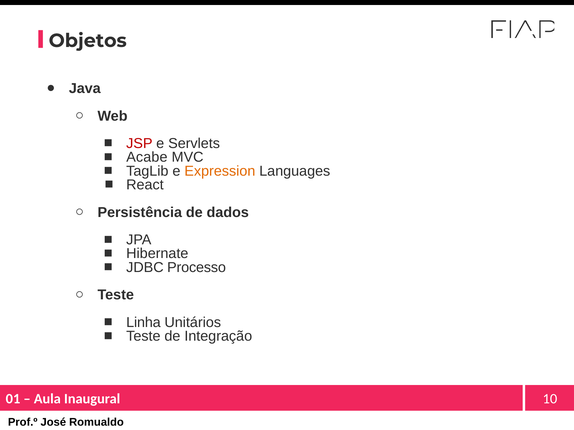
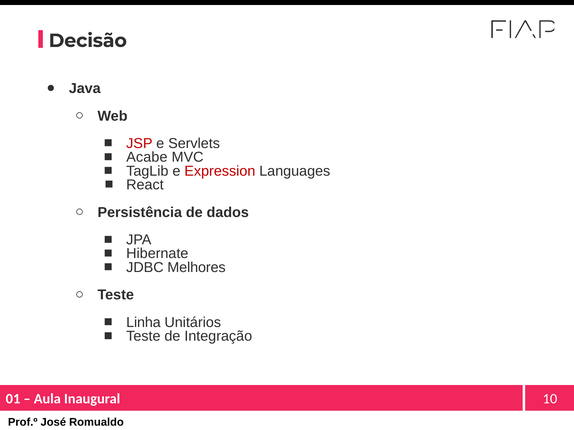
Objetos: Objetos -> Decisão
Expression colour: orange -> red
Processo: Processo -> Melhores
